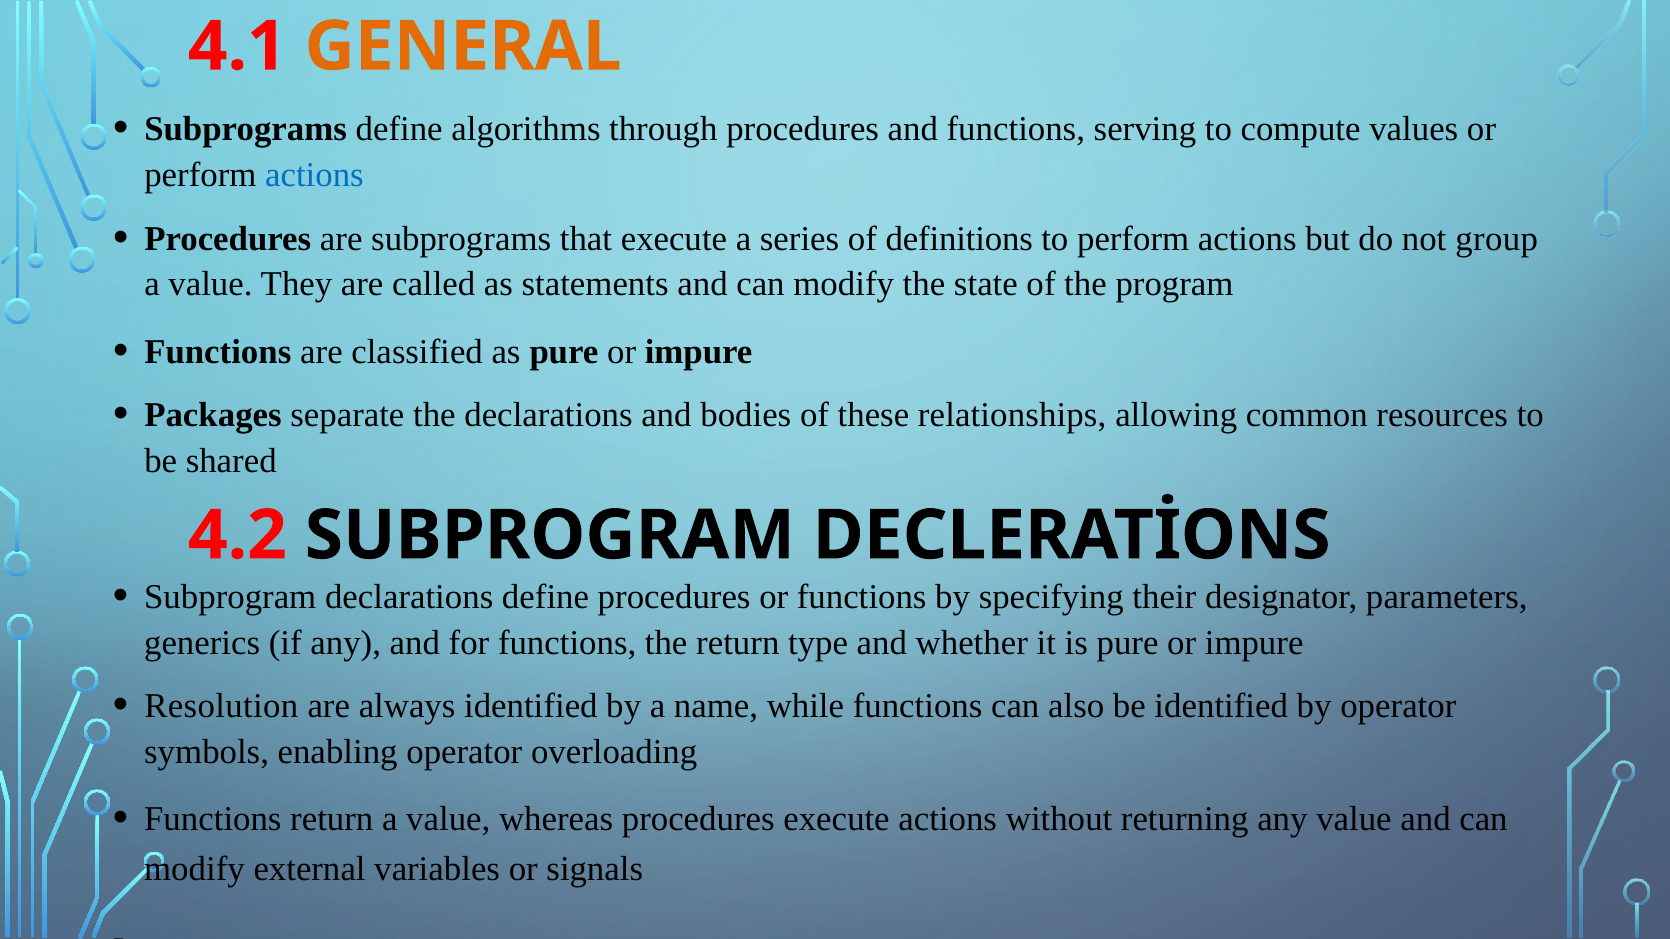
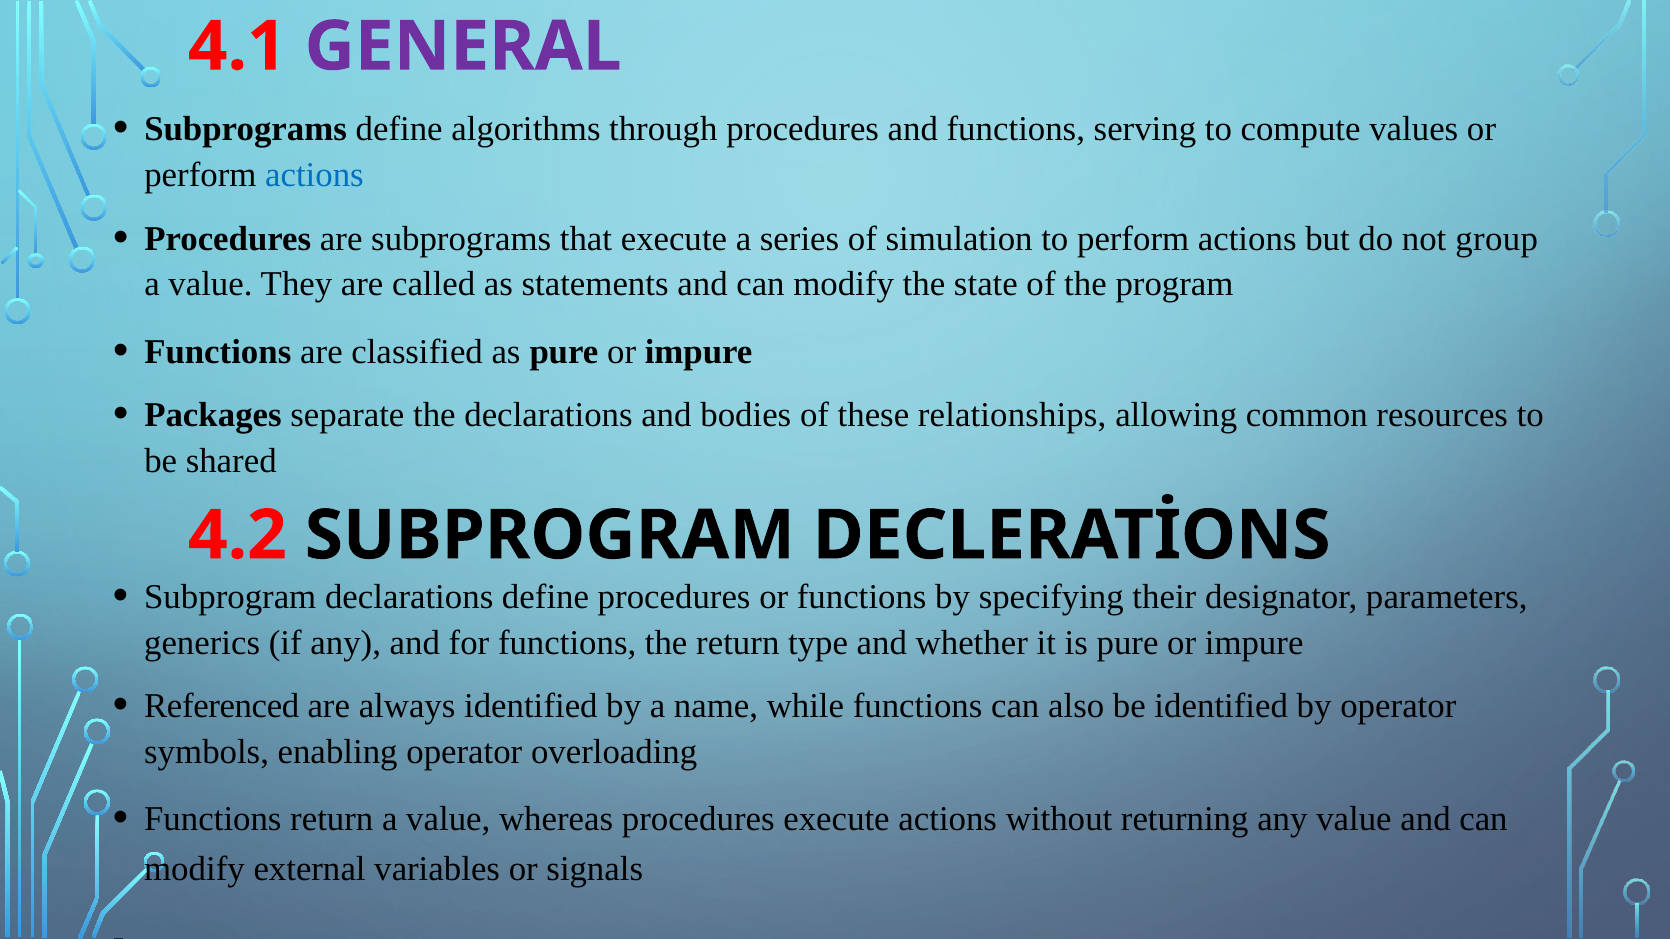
GENERAL colour: orange -> purple
definitions: definitions -> simulation
Resolution: Resolution -> Referenced
